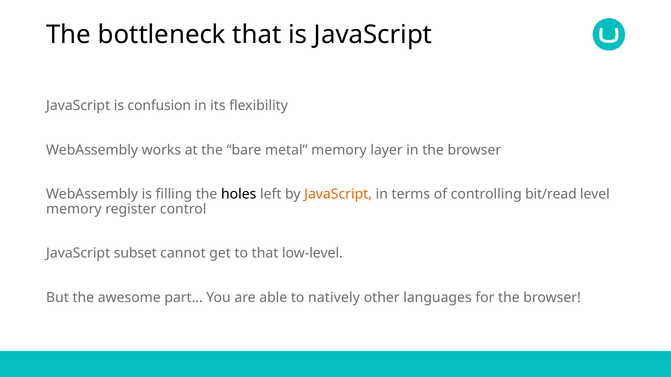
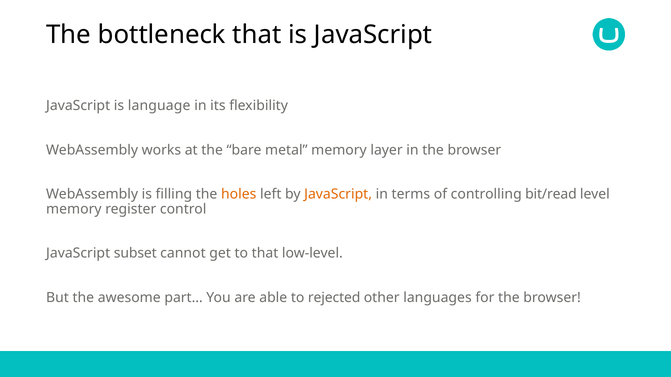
confusion: confusion -> language
holes colour: black -> orange
natively: natively -> rejected
